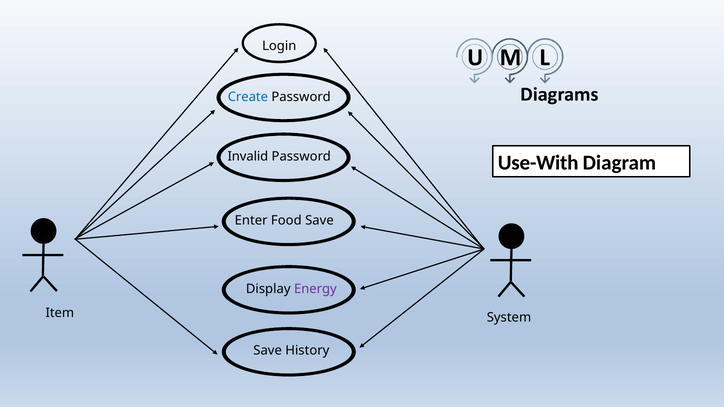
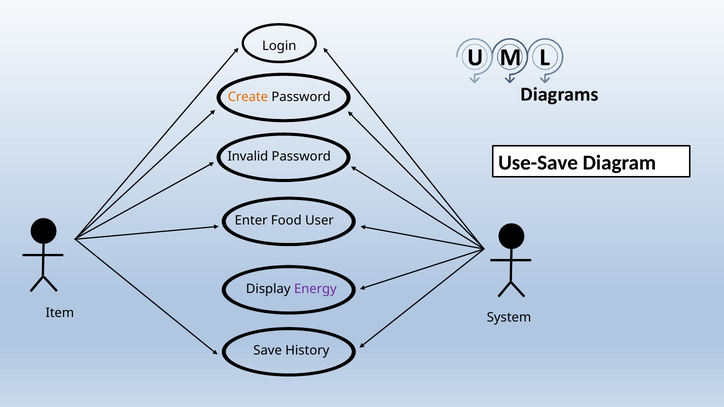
Create colour: blue -> orange
Use-With: Use-With -> Use-Save
Food Save: Save -> User
